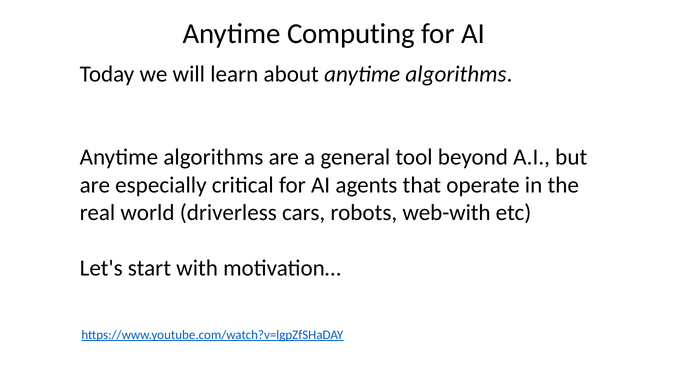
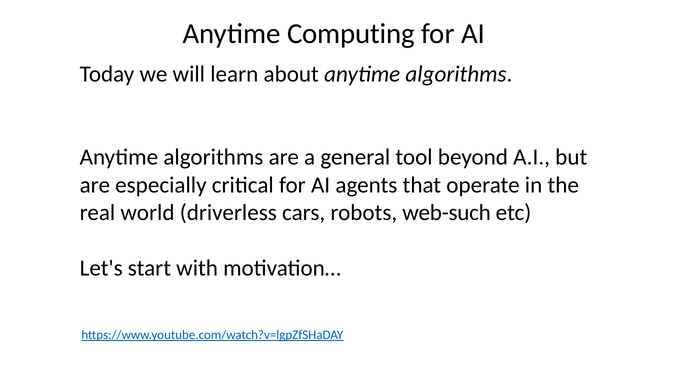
web-with: web-with -> web-such
